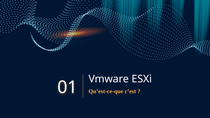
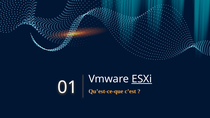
ESXi underline: none -> present
